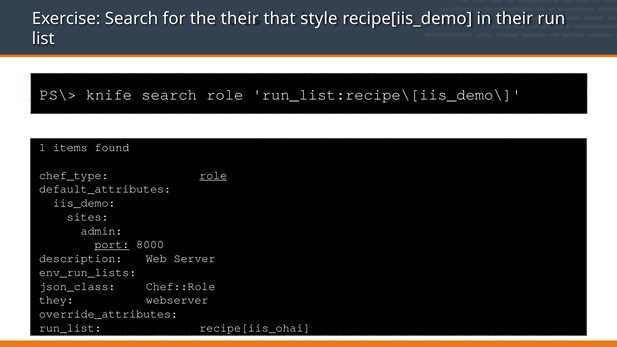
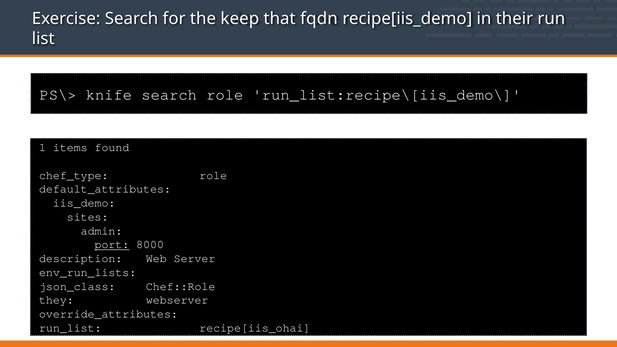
the their: their -> keep
style: style -> fqdn
role at (213, 175) underline: present -> none
